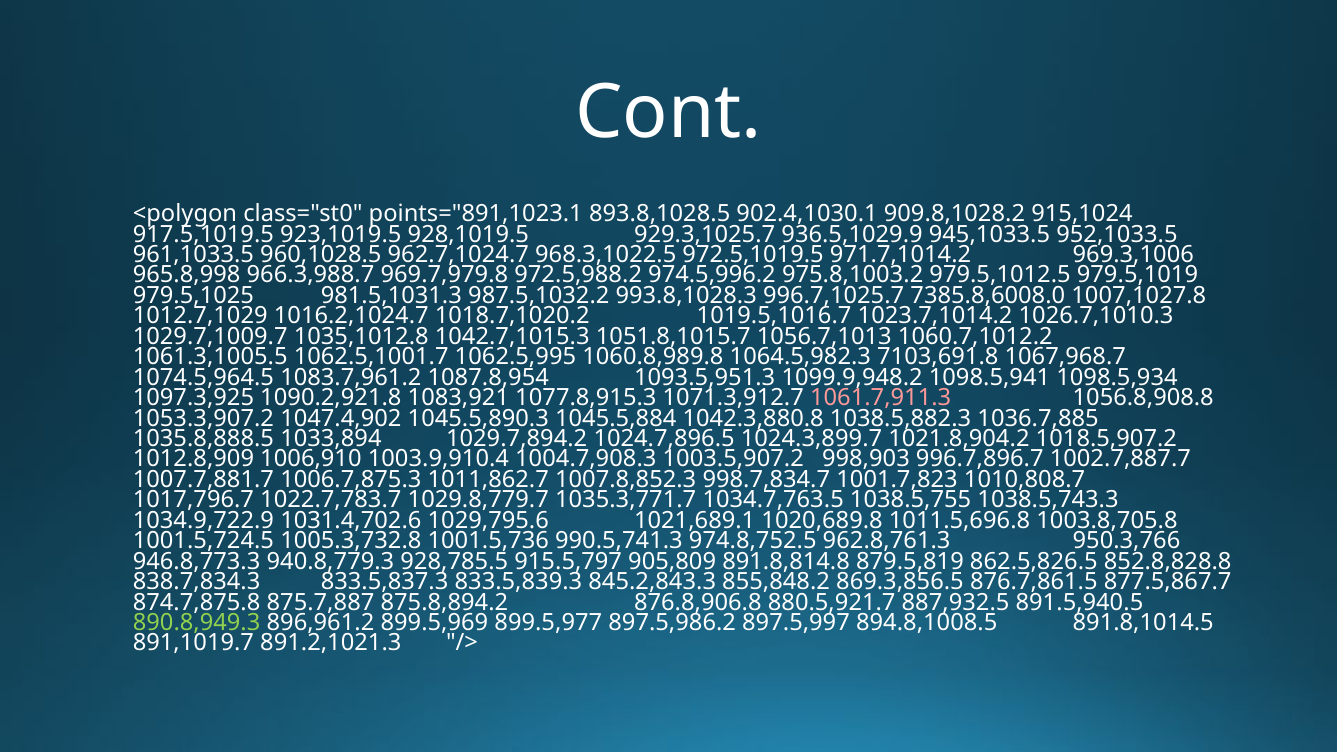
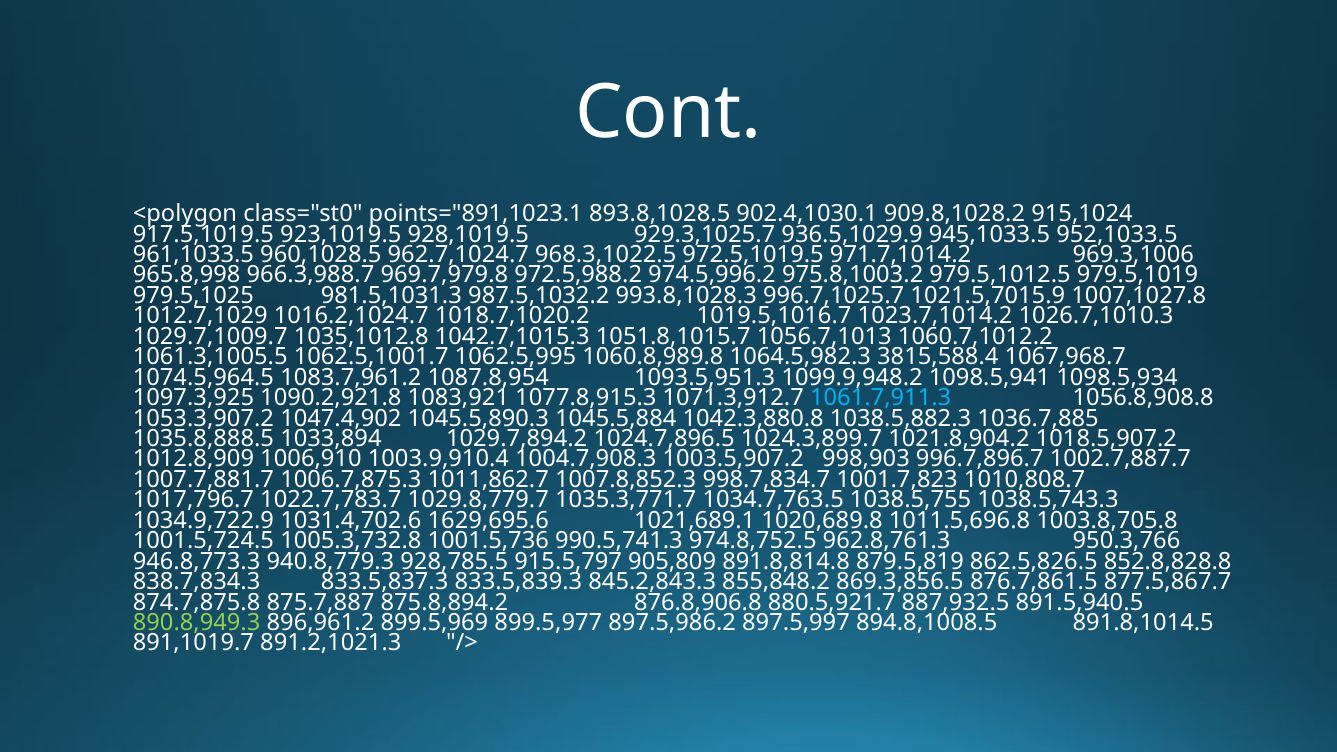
7385.8,6008.0: 7385.8,6008.0 -> 1021.5,7015.9
7103,691.8: 7103,691.8 -> 3815,588.4
1061.7,911.3 colour: pink -> light blue
1029,795.6: 1029,795.6 -> 1629,695.6
